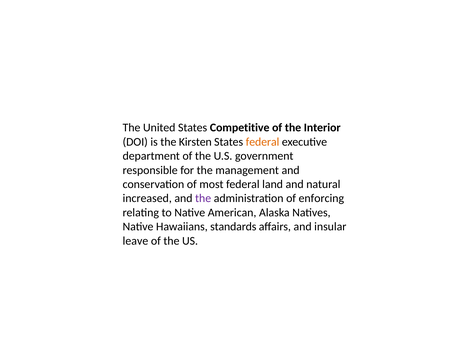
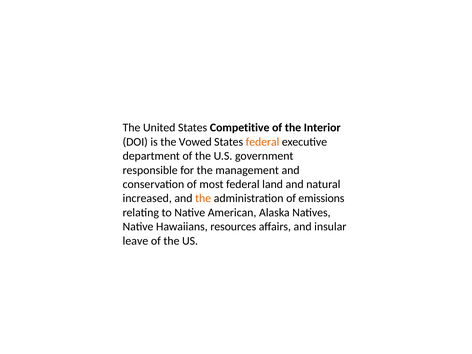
Kirsten: Kirsten -> Vowed
the at (203, 198) colour: purple -> orange
enforcing: enforcing -> emissions
standards: standards -> resources
